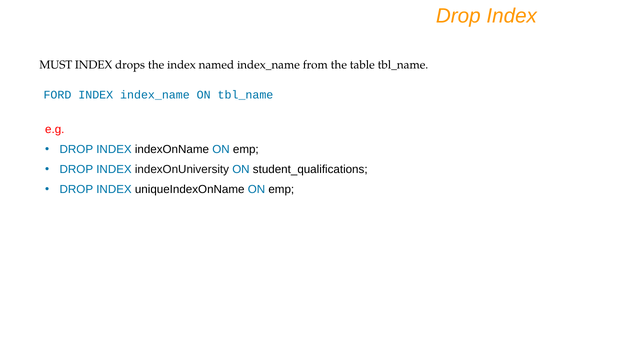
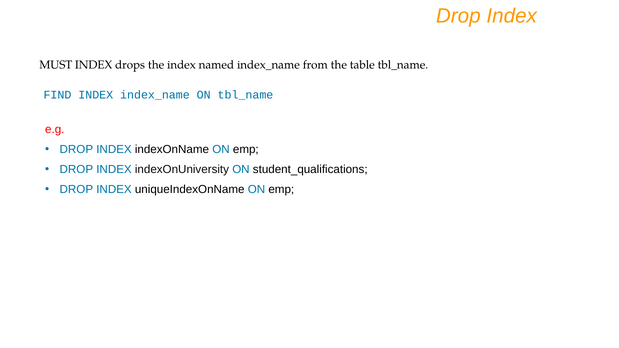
FORD: FORD -> FIND
